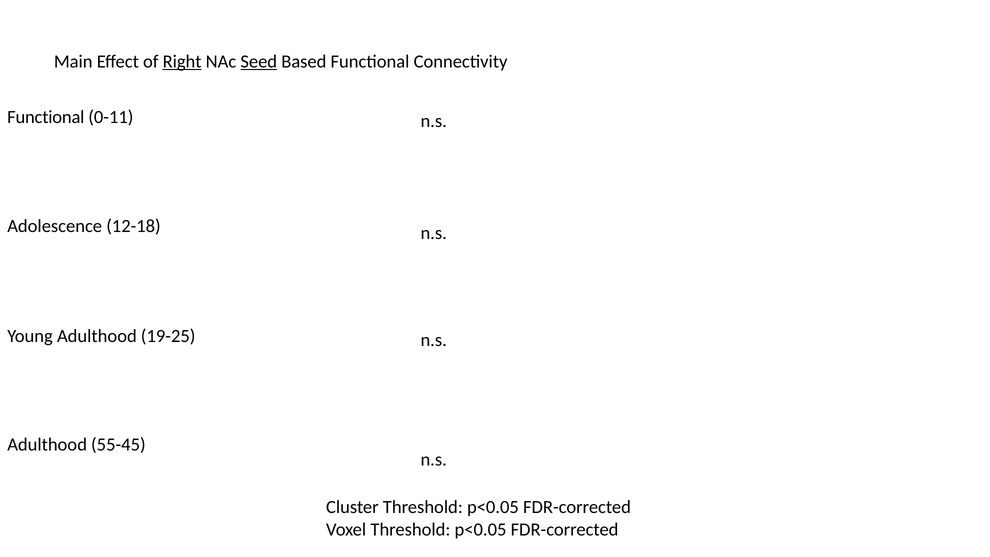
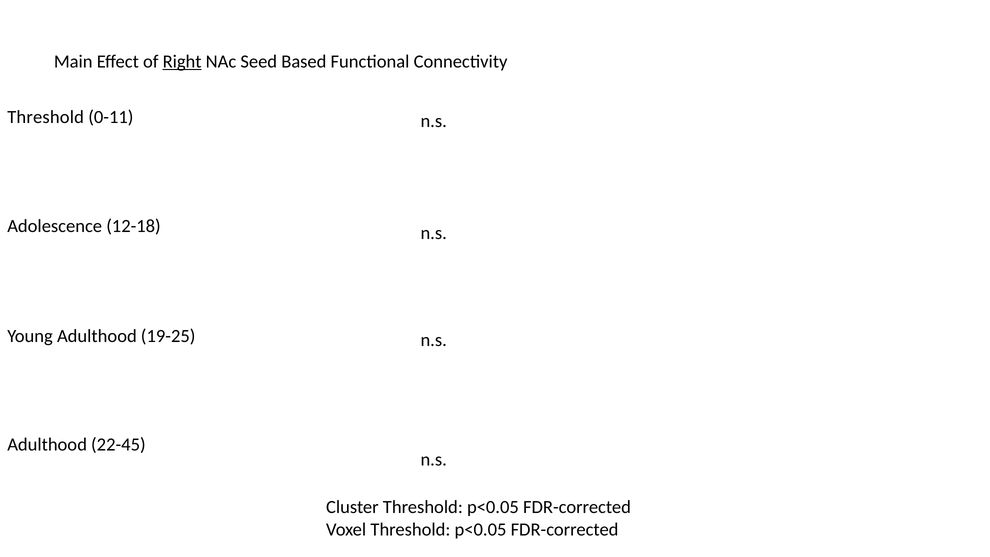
Seed underline: present -> none
Functional at (46, 117): Functional -> Threshold
55-45: 55-45 -> 22-45
